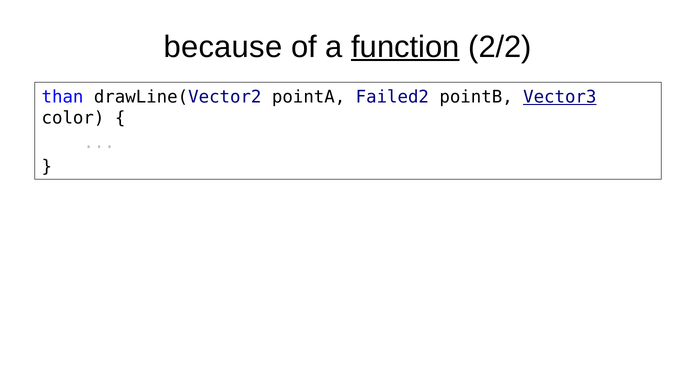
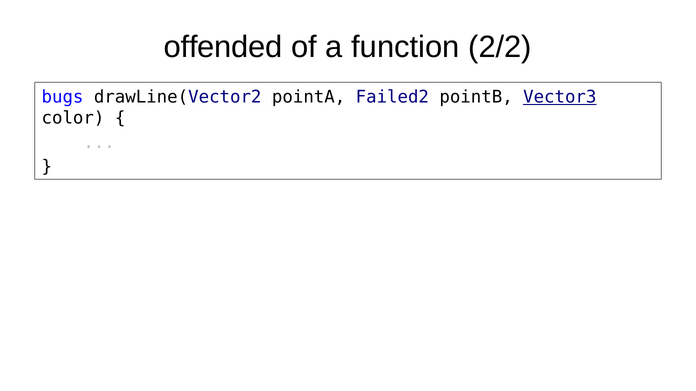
because: because -> offended
function underline: present -> none
than: than -> bugs
